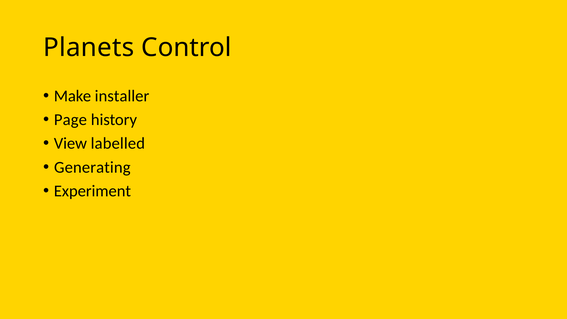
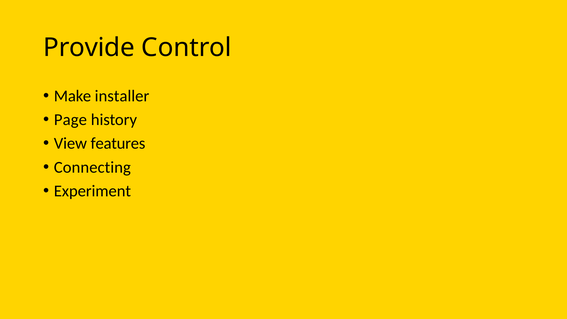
Planets: Planets -> Provide
labelled: labelled -> features
Generating: Generating -> Connecting
